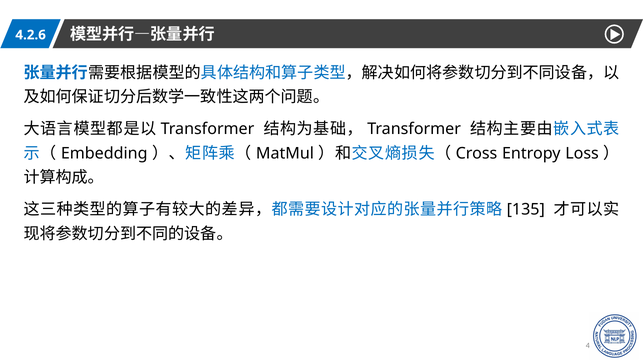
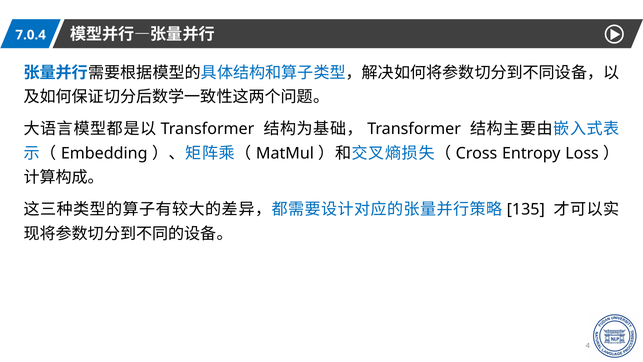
4.2.6: 4.2.6 -> 7.0.4
